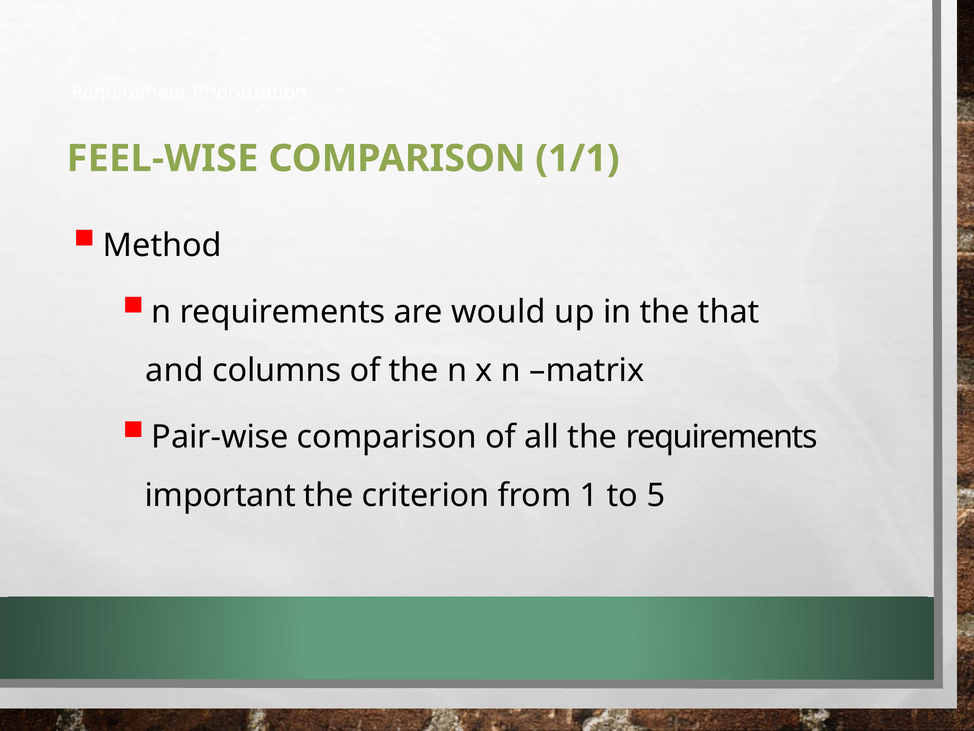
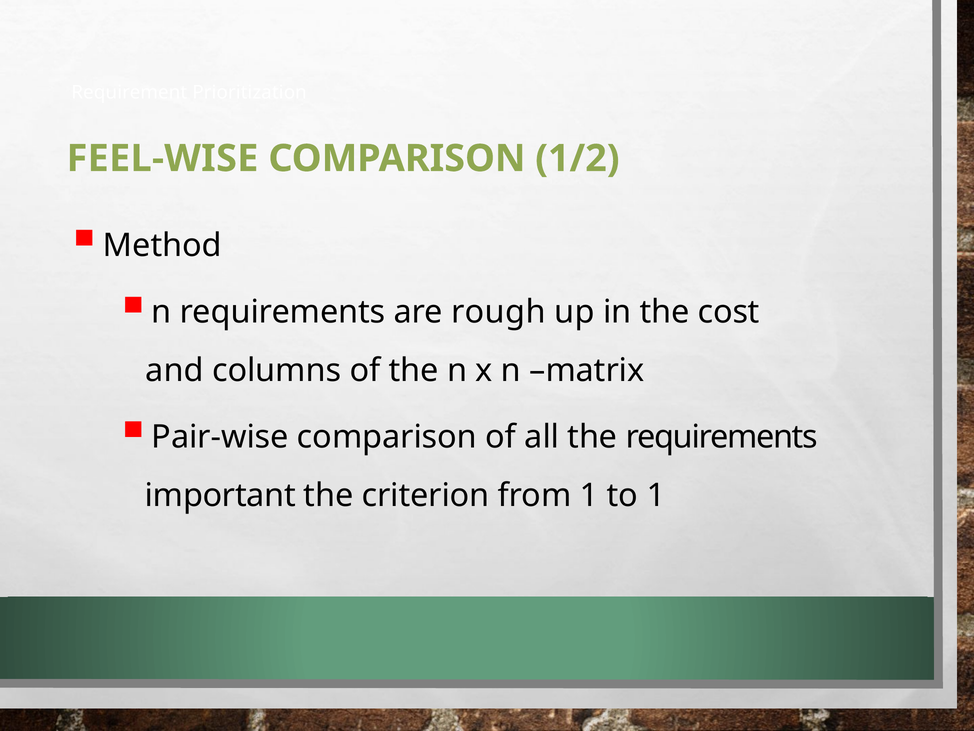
1/1: 1/1 -> 1/2
would: would -> rough
that: that -> cost
to 5: 5 -> 1
